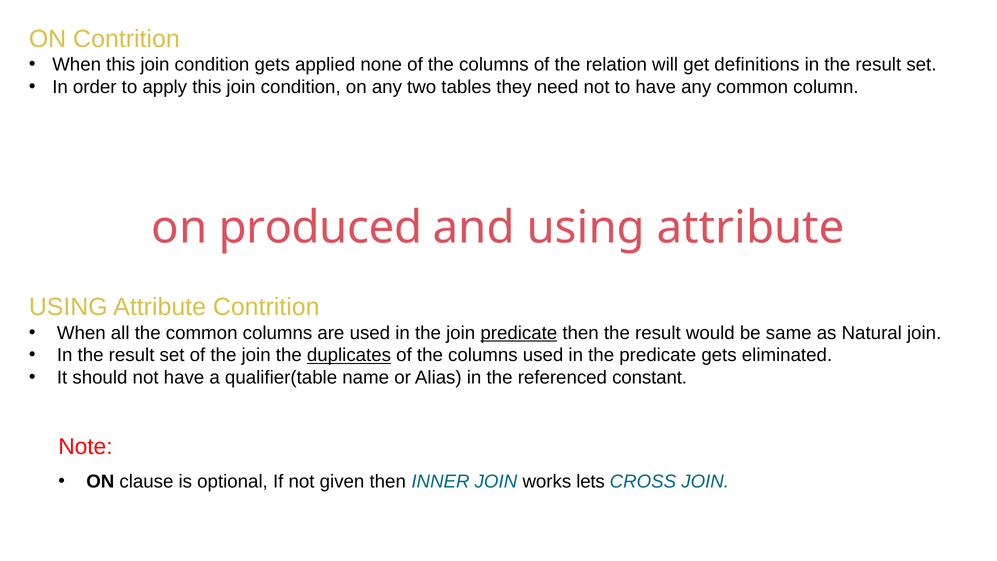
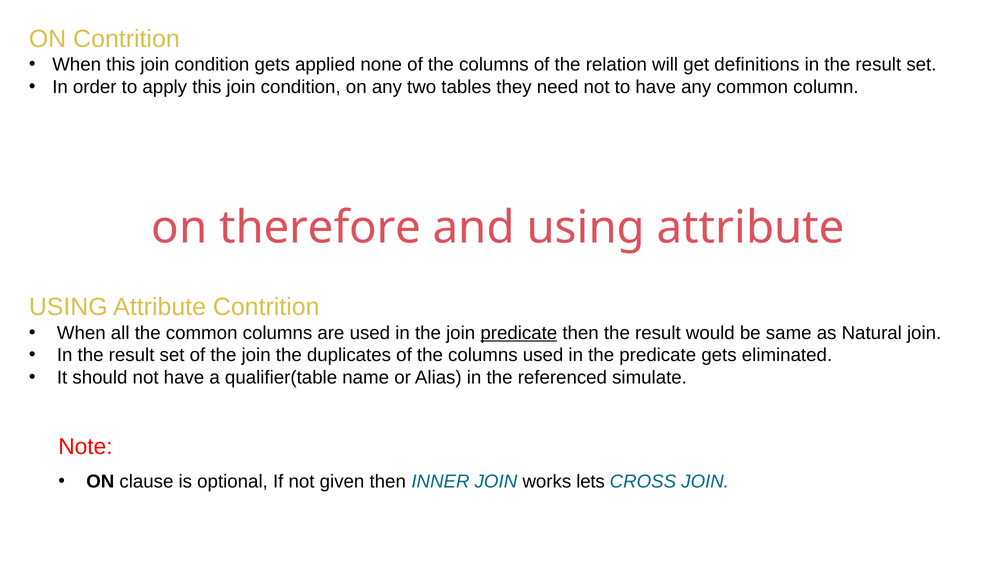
produced: produced -> therefore
duplicates underline: present -> none
constant: constant -> simulate
